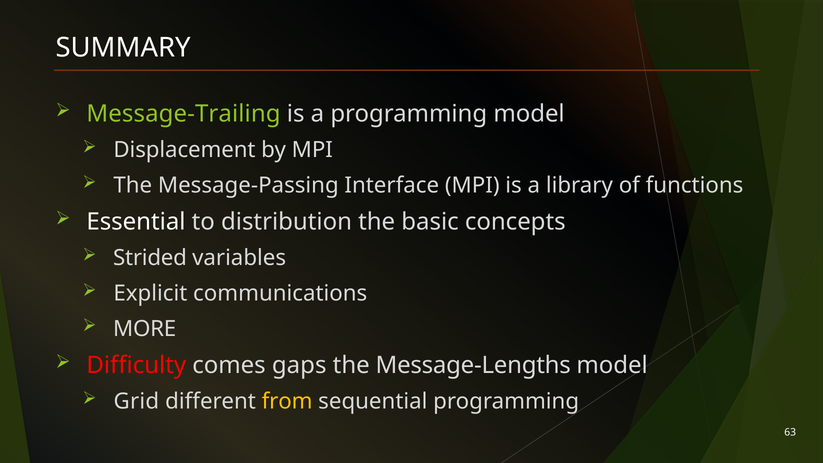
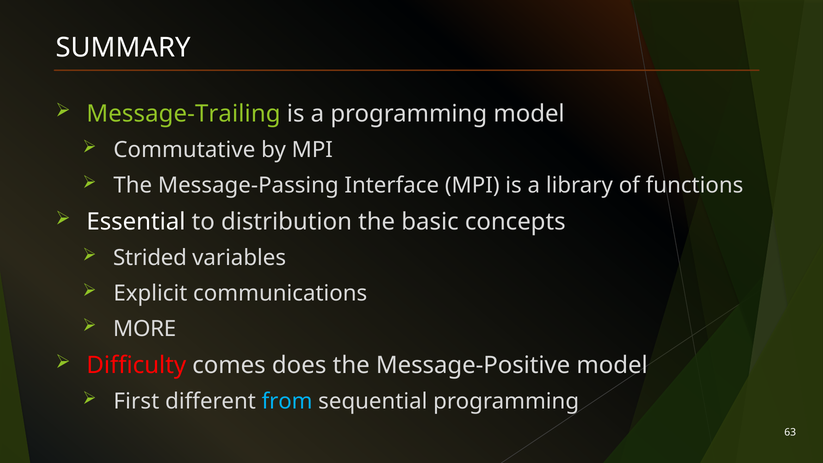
Displacement: Displacement -> Commutative
gaps: gaps -> does
Message-Lengths: Message-Lengths -> Message-Positive
Grid: Grid -> First
from colour: yellow -> light blue
